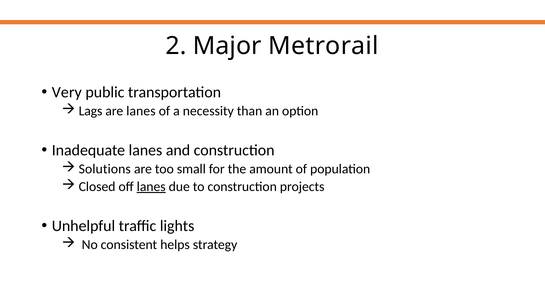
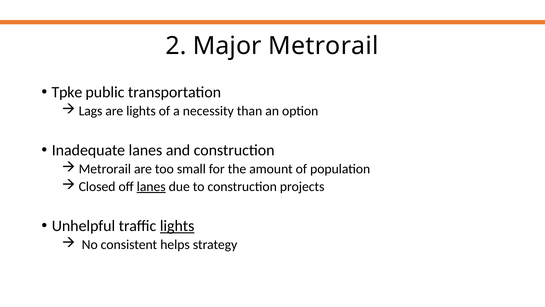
Very: Very -> Tpke
are lanes: lanes -> lights
Solutions at (105, 169): Solutions -> Metrorail
lights at (177, 226) underline: none -> present
